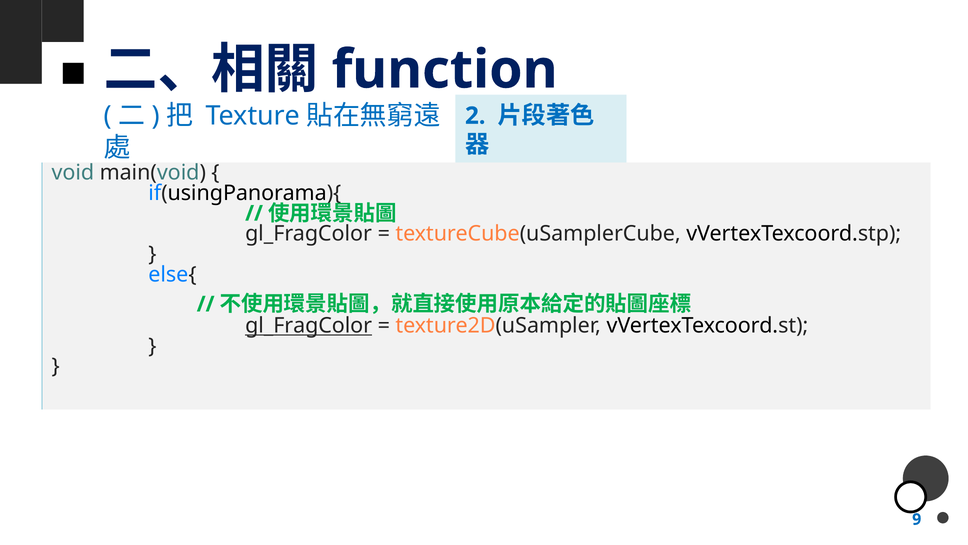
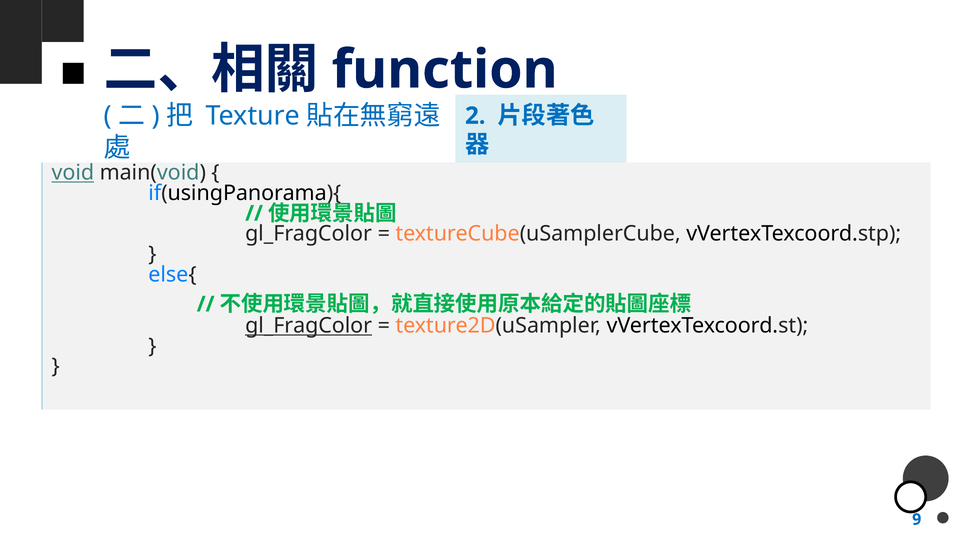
void underline: none -> present
